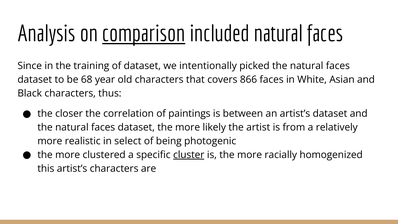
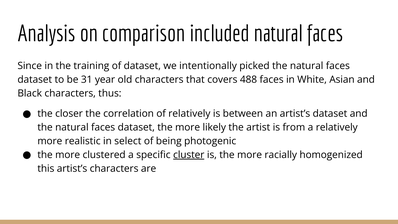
comparison underline: present -> none
68: 68 -> 31
866: 866 -> 488
of paintings: paintings -> relatively
